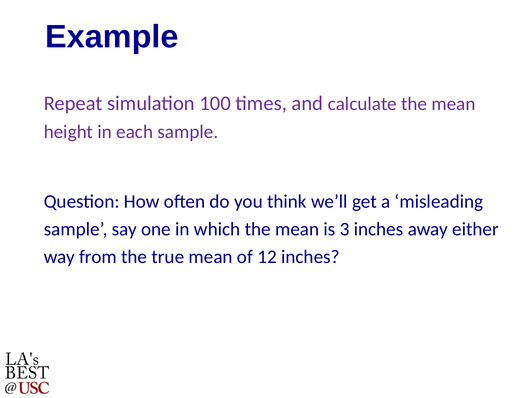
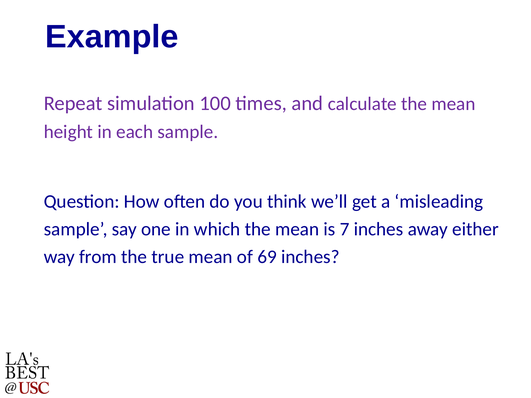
3: 3 -> 7
12: 12 -> 69
